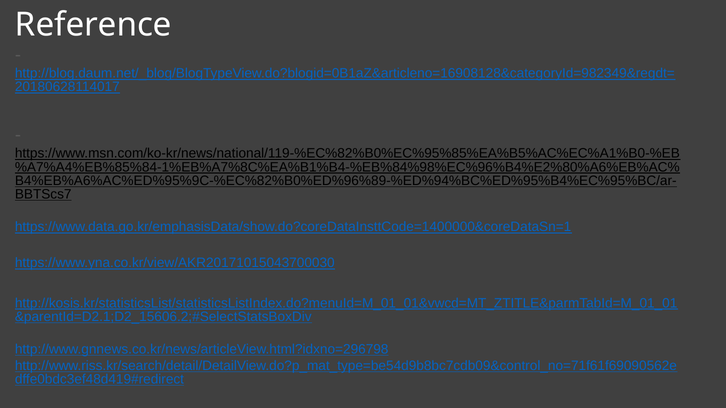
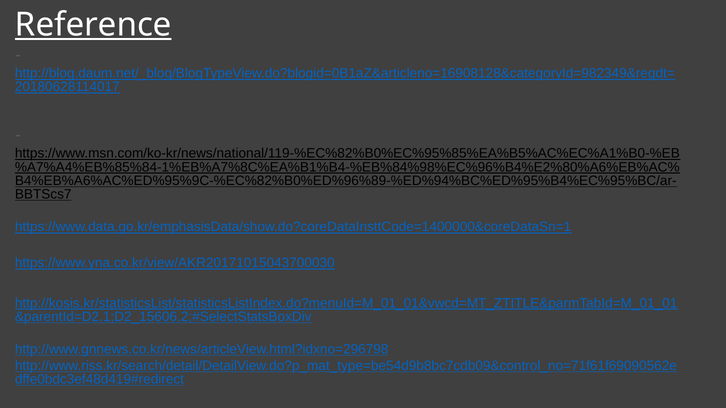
Reference underline: none -> present
